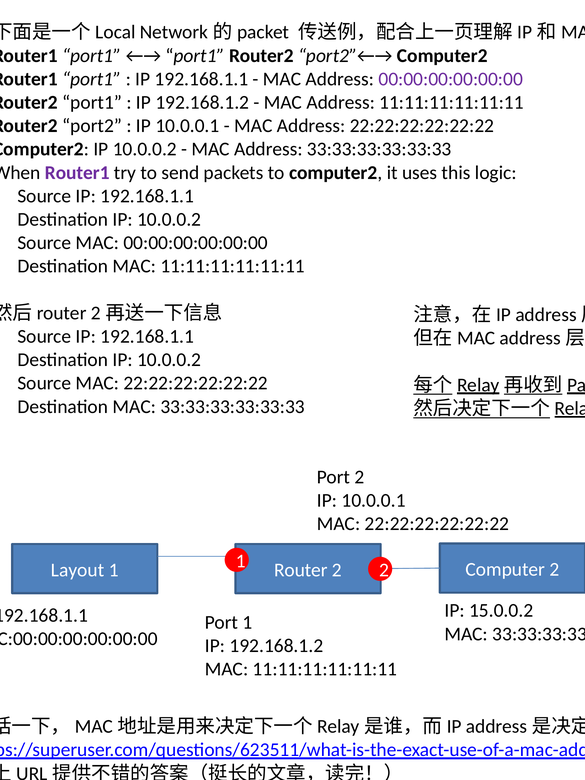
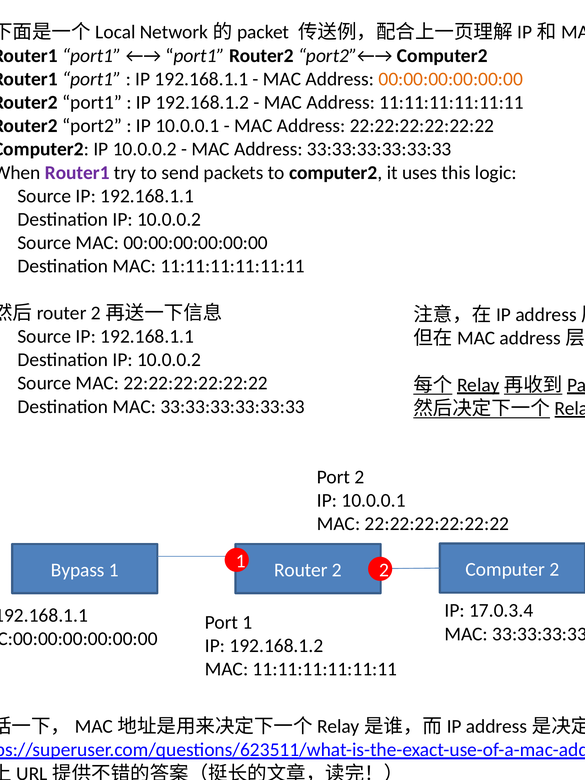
00:00:00:00:00:00 at (451, 79) colour: purple -> orange
Layout: Layout -> Bypass
15.0.0.2: 15.0.0.2 -> 17.0.3.4
